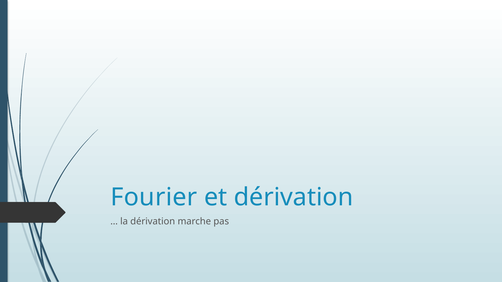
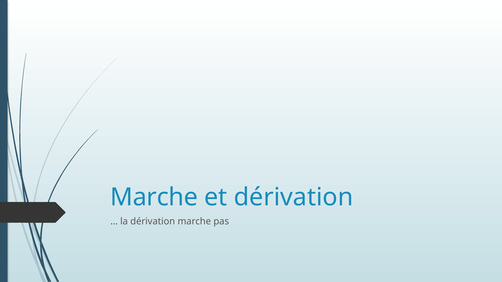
Fourier at (154, 197): Fourier -> Marche
